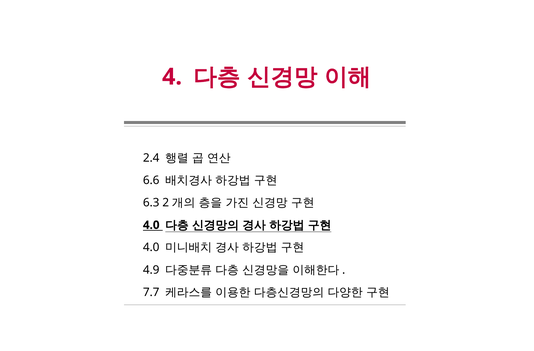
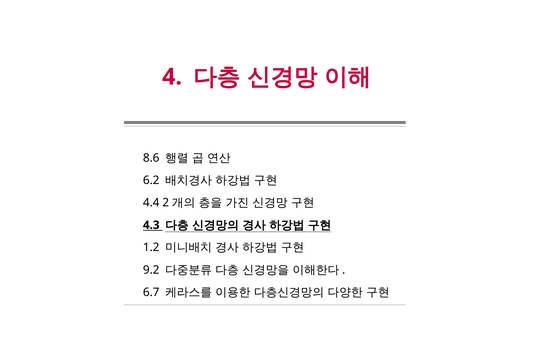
2.4: 2.4 -> 8.6
6.6: 6.6 -> 6.2
6.3: 6.3 -> 4.4
4.0 at (151, 225): 4.0 -> 4.3
4.0 at (151, 247): 4.0 -> 1.2
4.9: 4.9 -> 9.2
7.7: 7.7 -> 6.7
